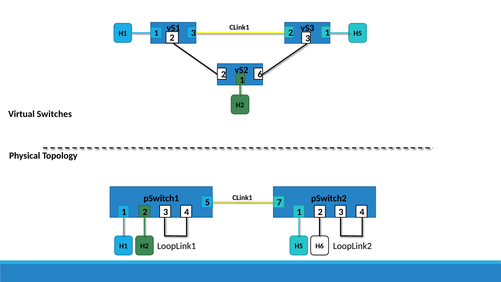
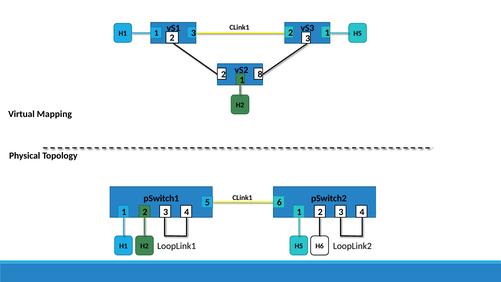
6: 6 -> 8
Switches: Switches -> Mapping
7: 7 -> 6
